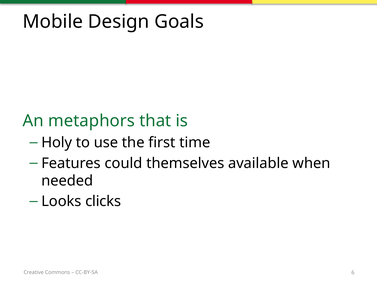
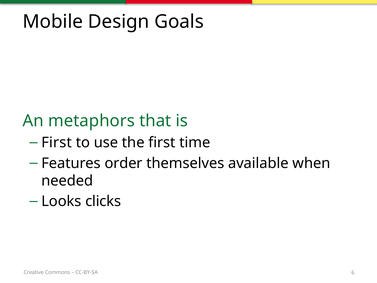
Holy at (57, 142): Holy -> First
could: could -> order
